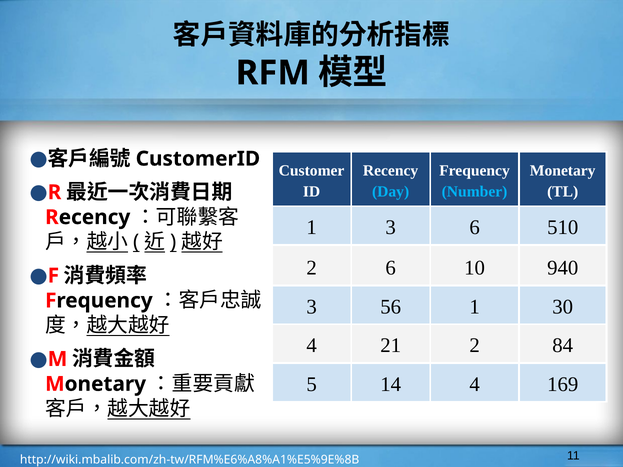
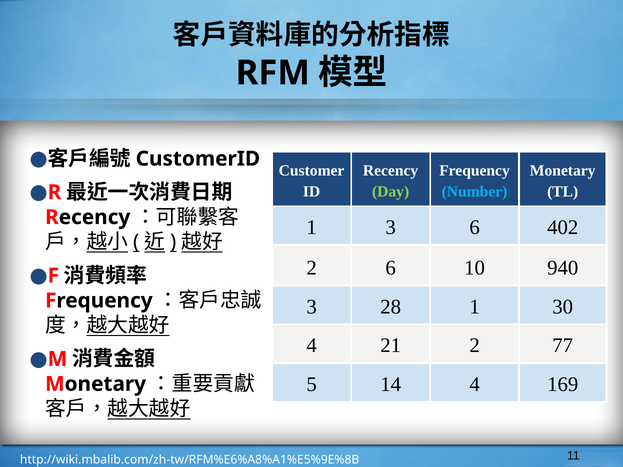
Day colour: light blue -> light green
510: 510 -> 402
56: 56 -> 28
84: 84 -> 77
